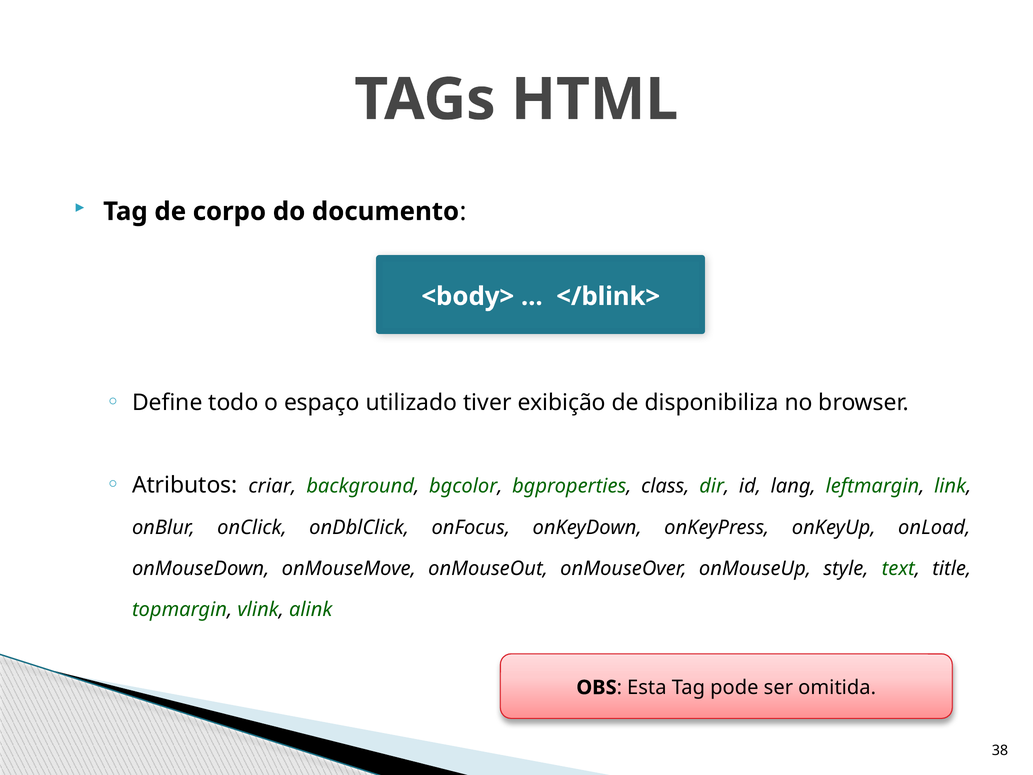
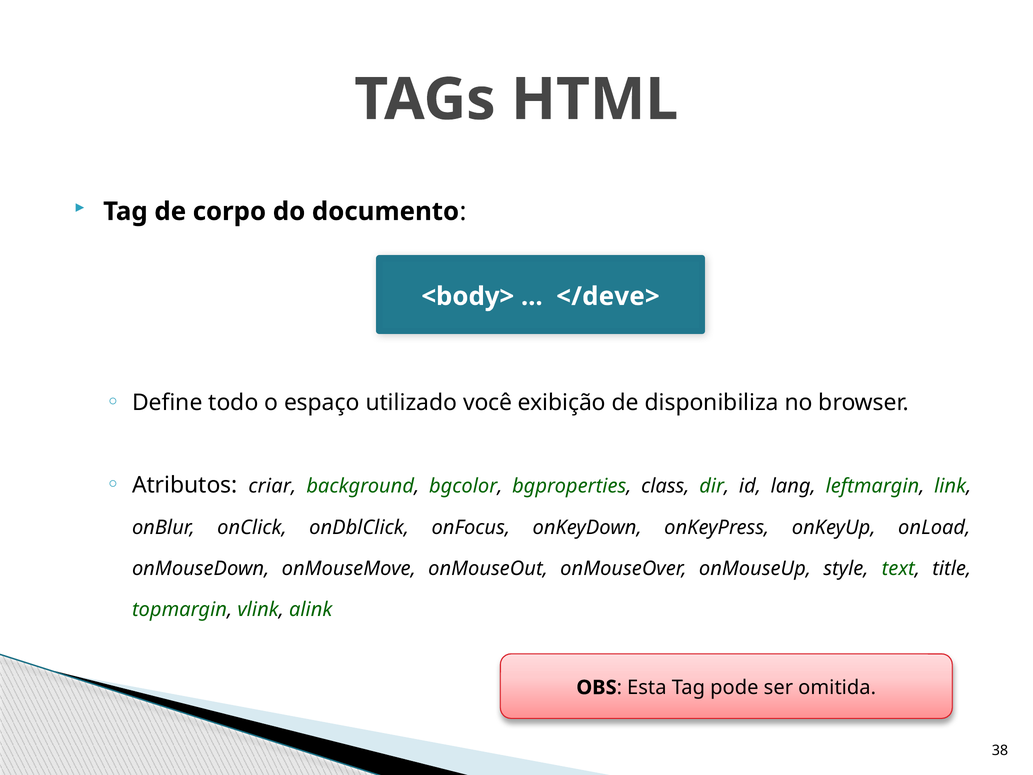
</blink>: </blink> -> </deve>
tiver: tiver -> você
